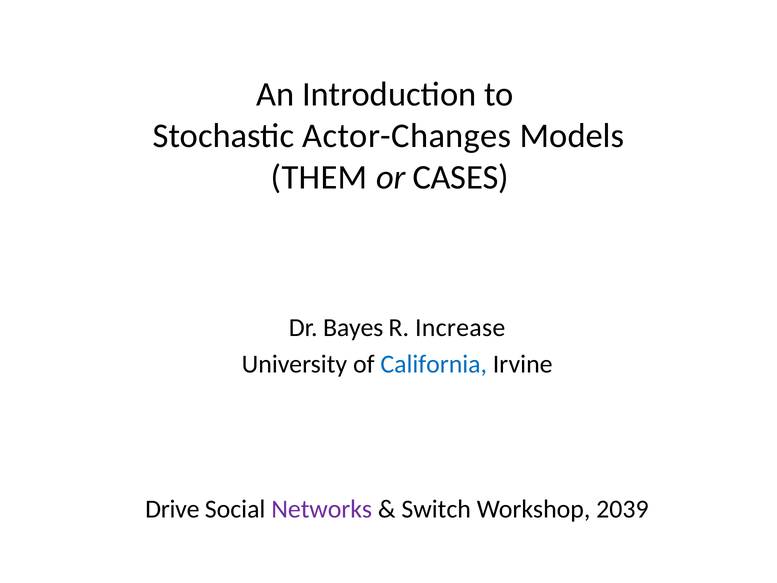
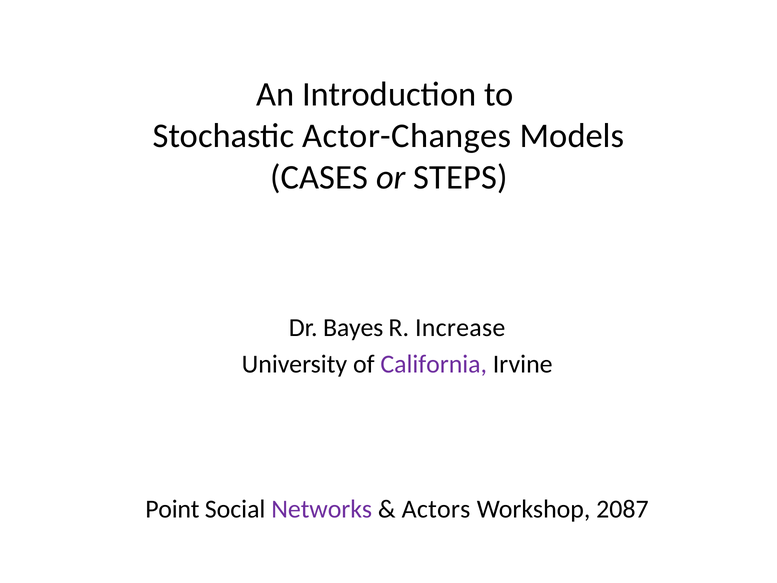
THEM: THEM -> CASES
CASES: CASES -> STEPS
California colour: blue -> purple
Drive: Drive -> Point
Switch: Switch -> Actors
2039: 2039 -> 2087
